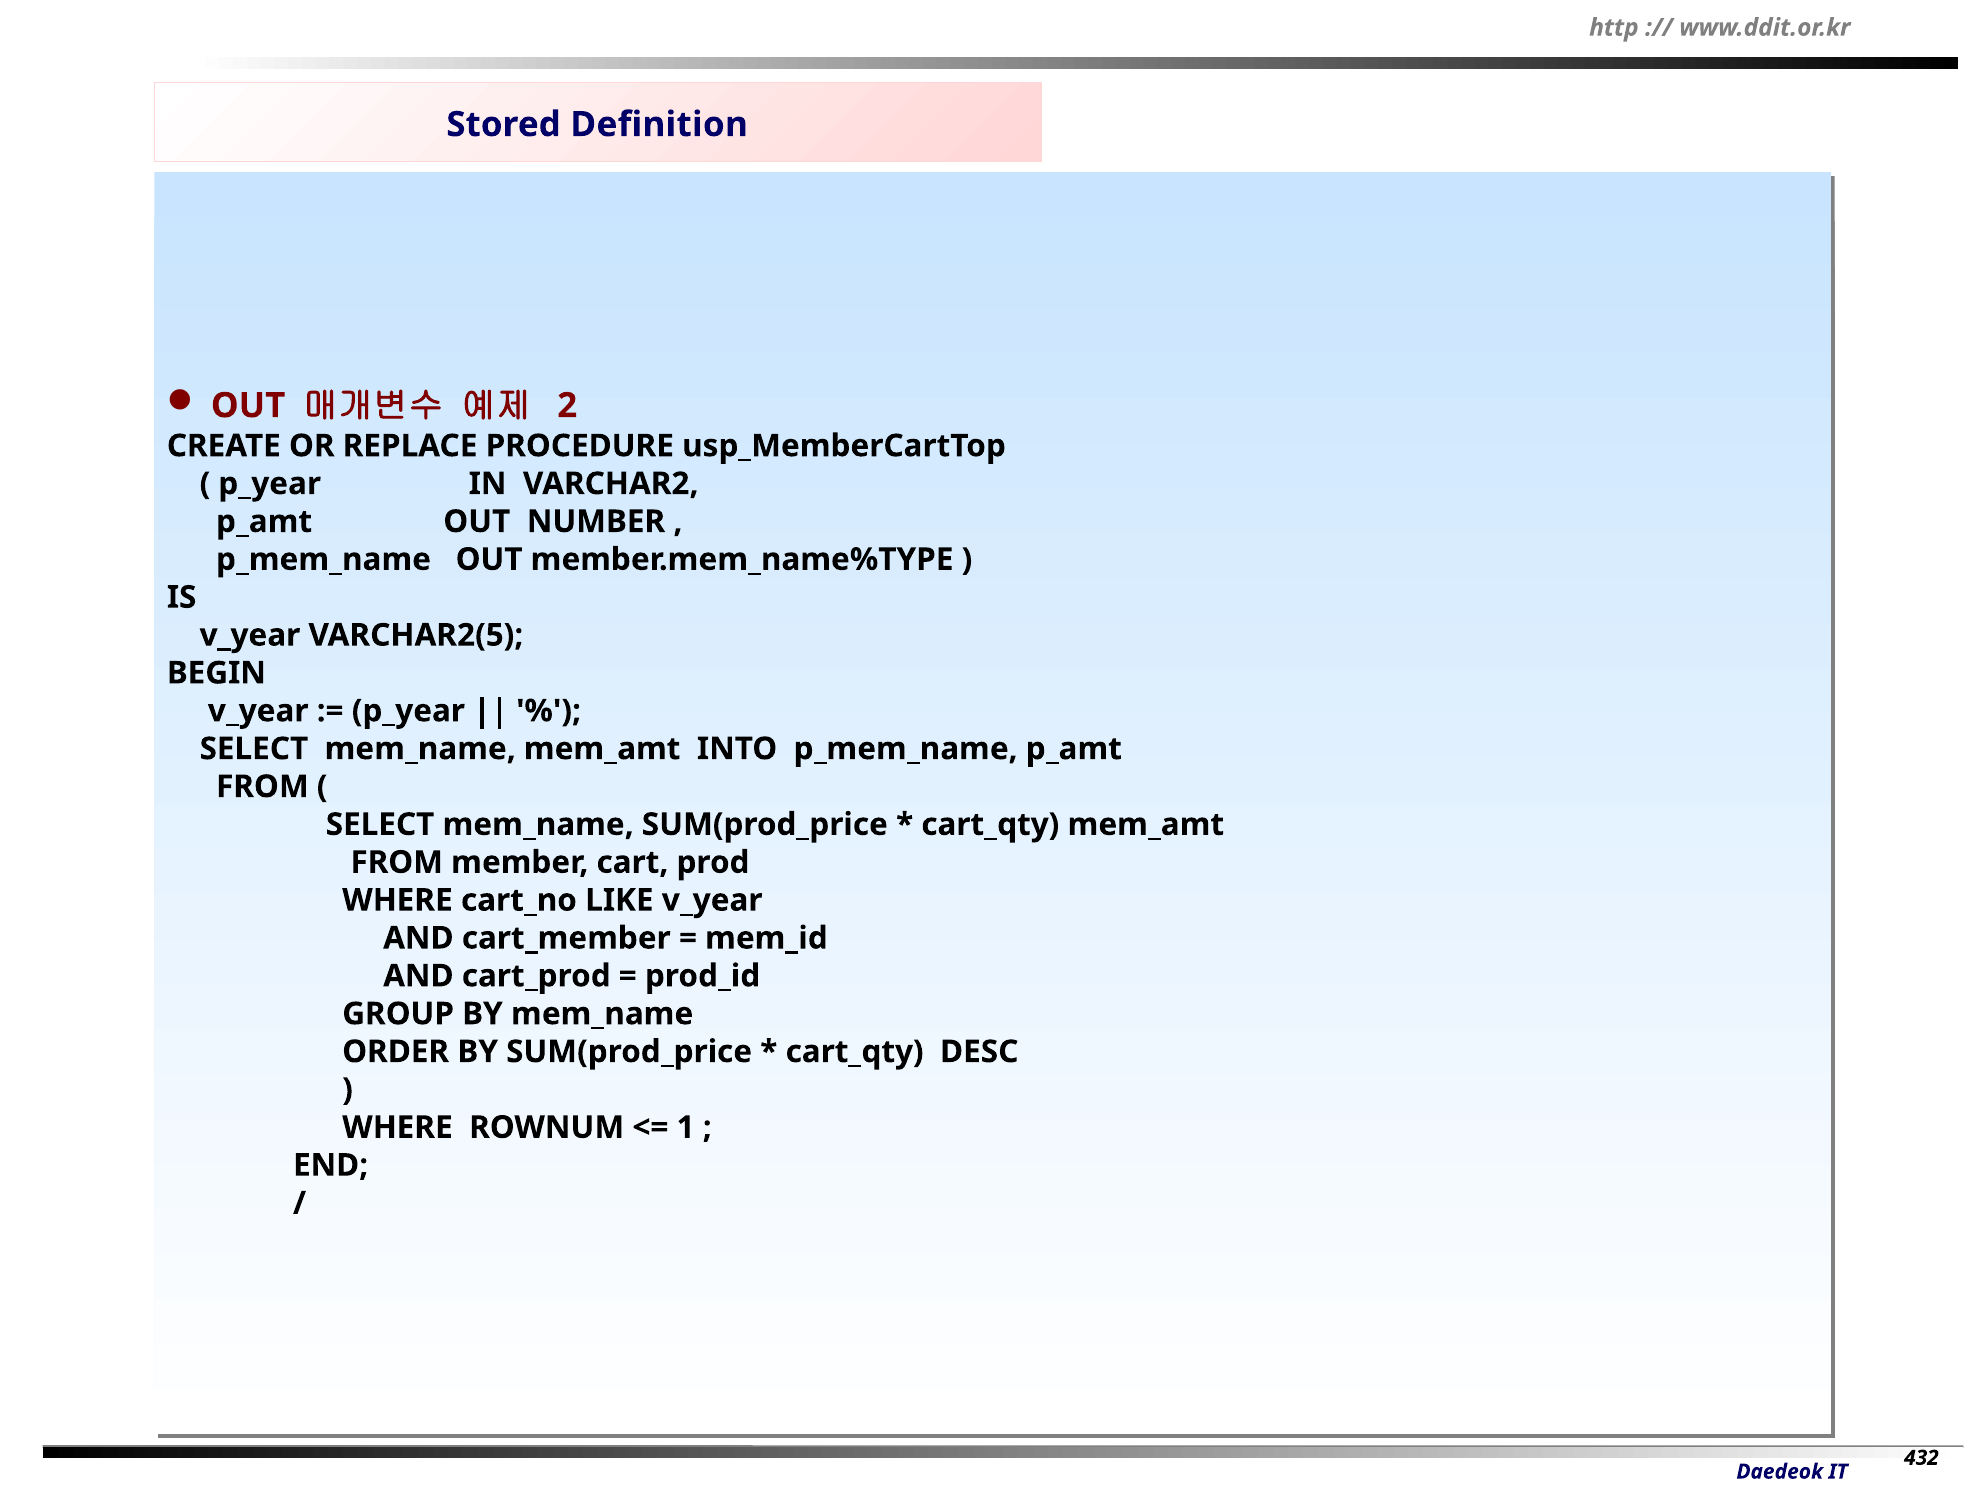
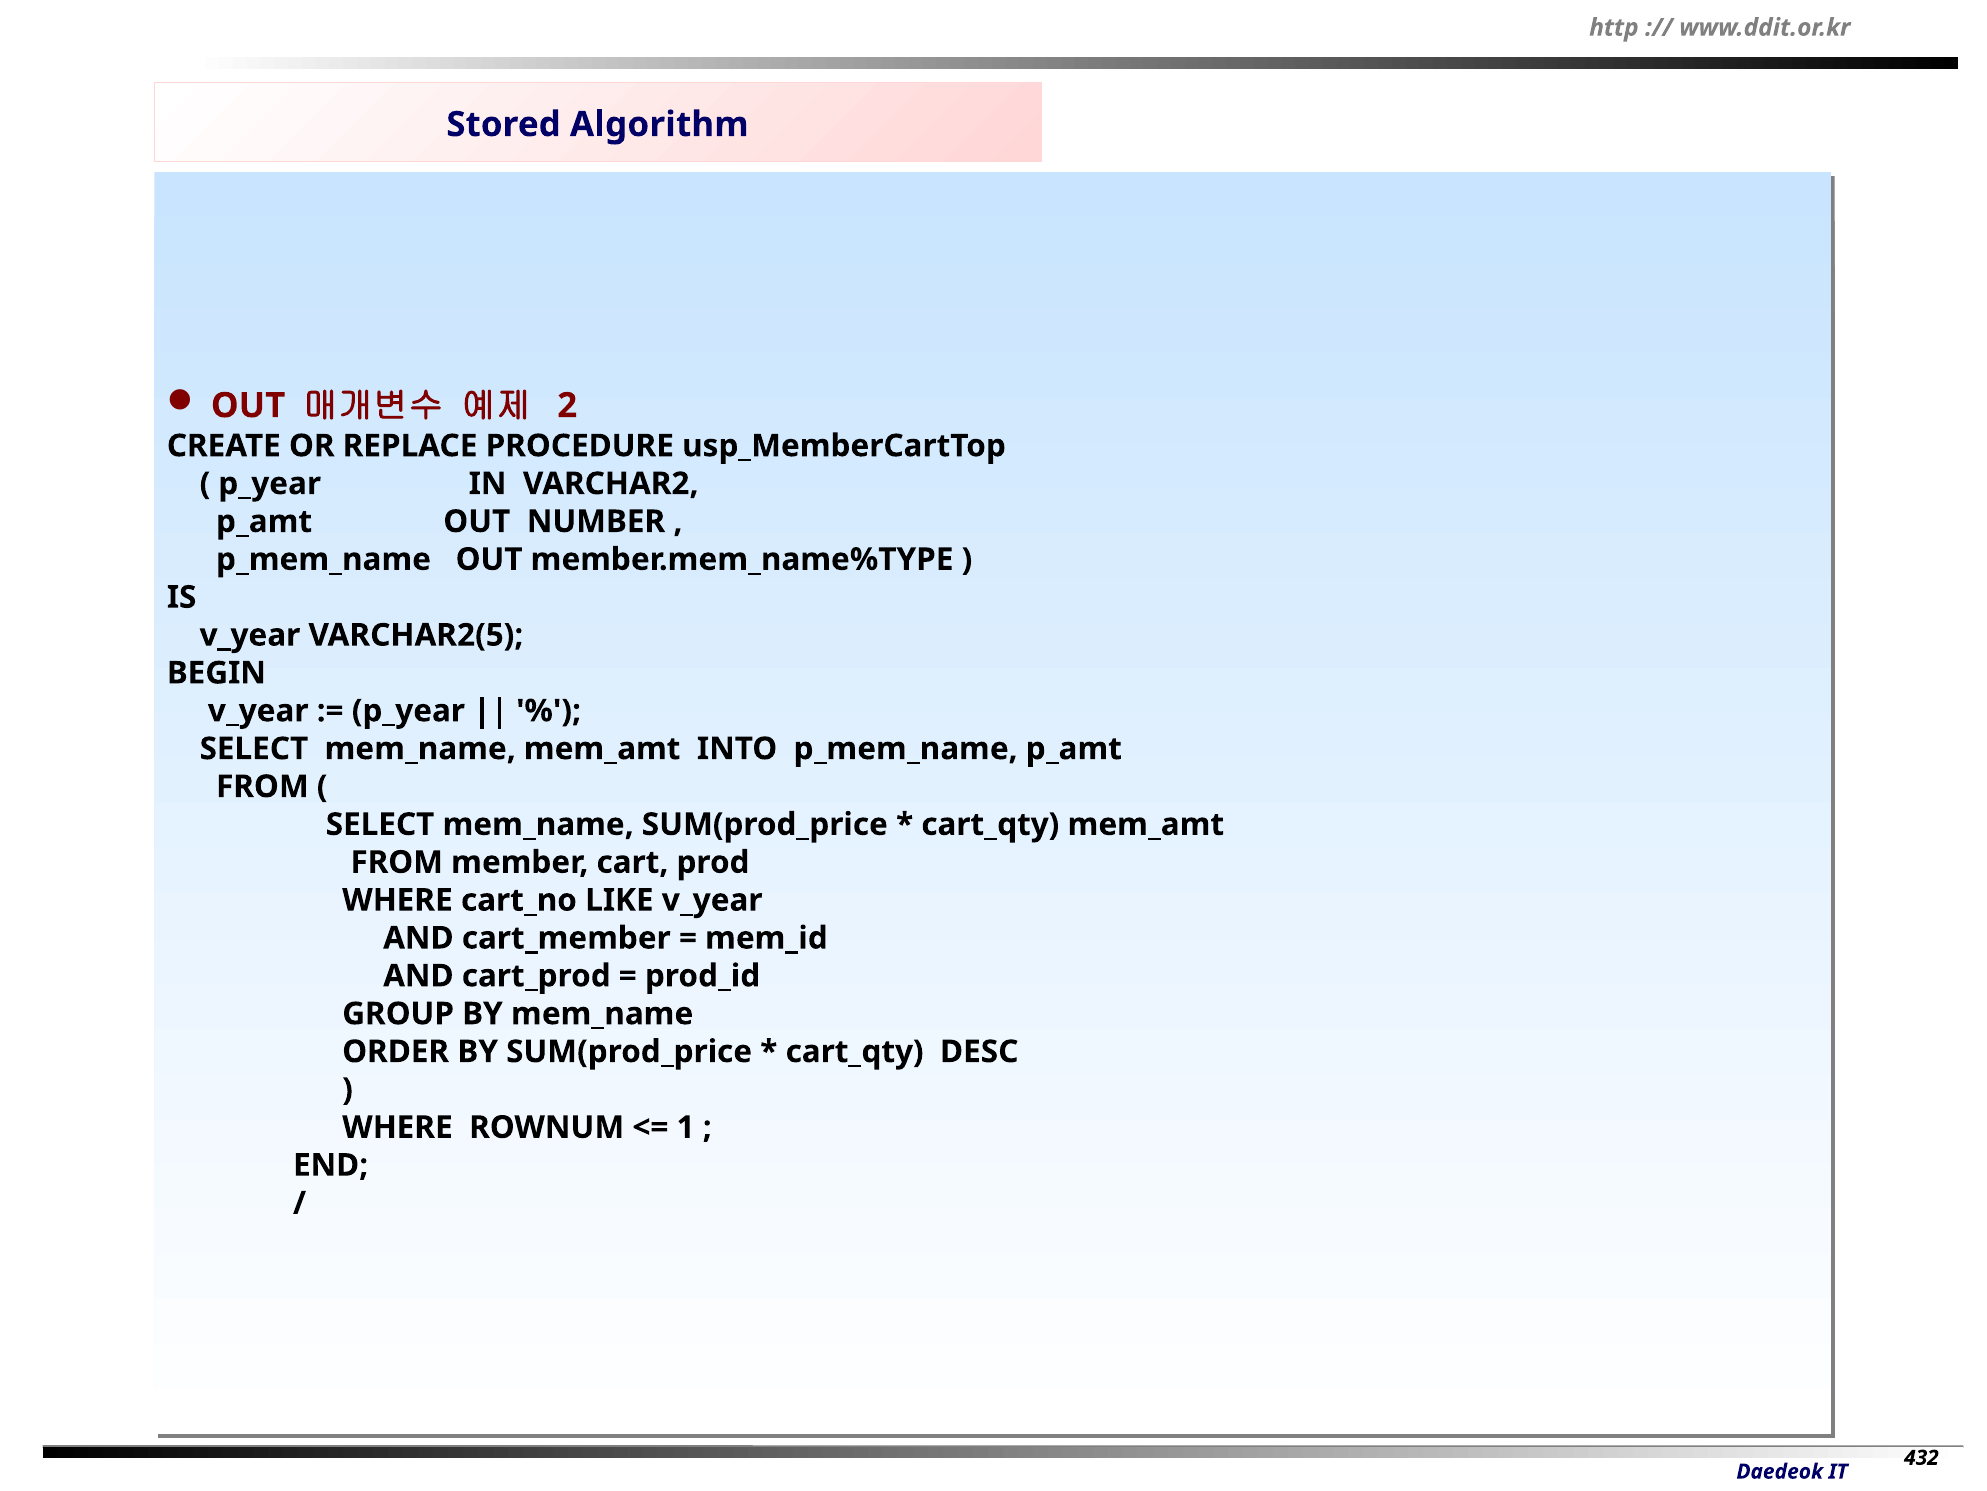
Definition: Definition -> Algorithm
